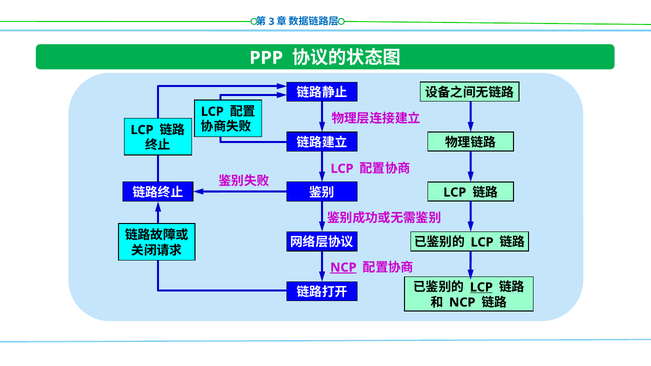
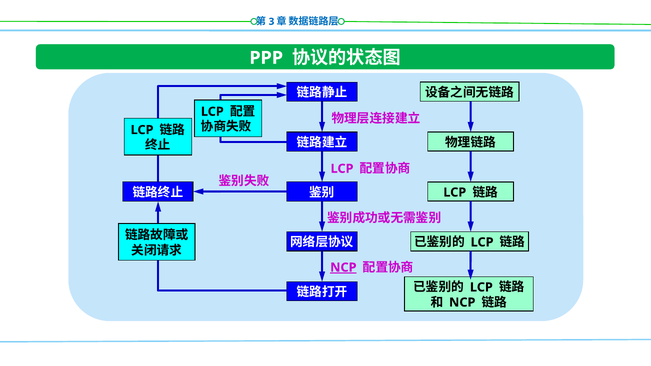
LCP at (481, 287) underline: present -> none
